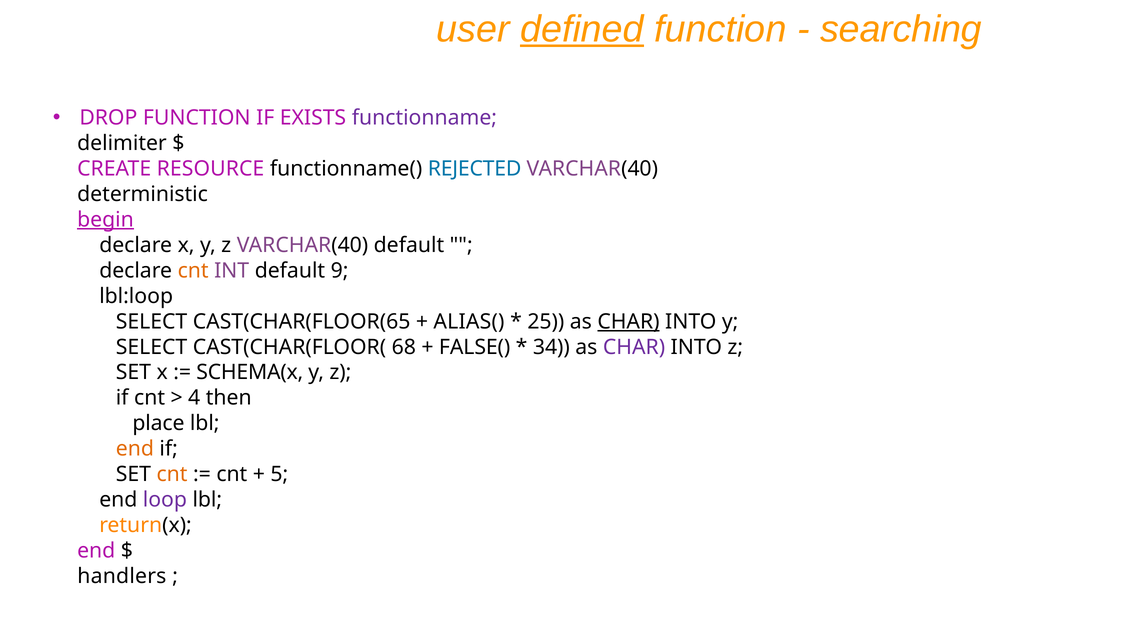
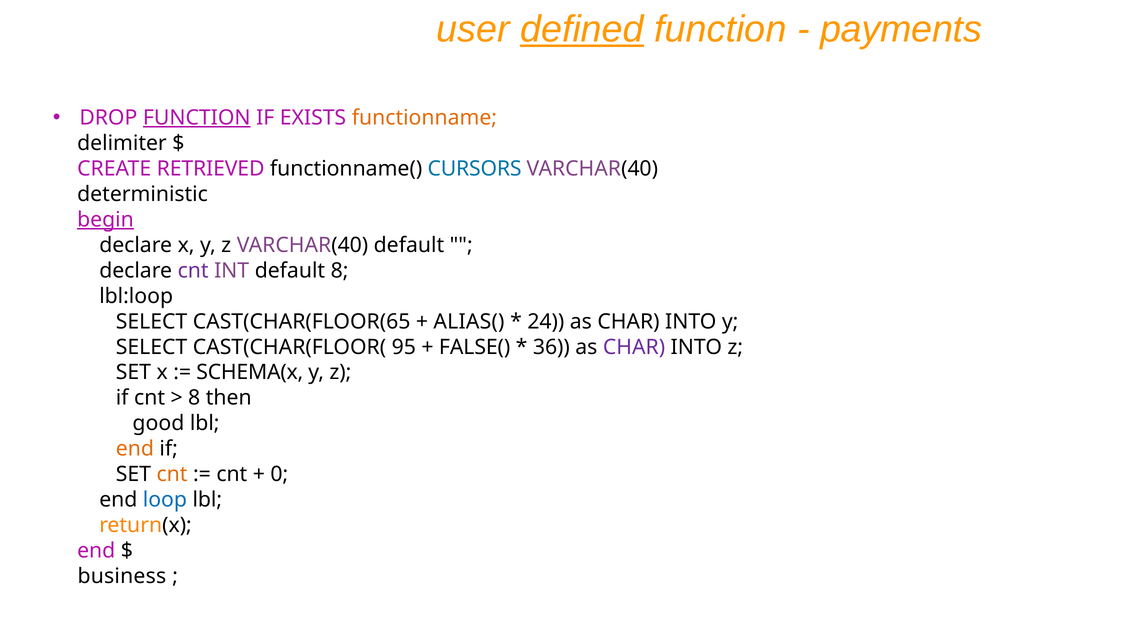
searching: searching -> payments
FUNCTION at (197, 118) underline: none -> present
functionname colour: purple -> orange
RESOURCE: RESOURCE -> RETRIEVED
REJECTED: REJECTED -> CURSORS
cnt at (193, 270) colour: orange -> purple
default 9: 9 -> 8
25: 25 -> 24
CHAR at (628, 321) underline: present -> none
68: 68 -> 95
34: 34 -> 36
4 at (194, 398): 4 -> 8
place: place -> good
5: 5 -> 0
loop colour: purple -> blue
handlers: handlers -> business
